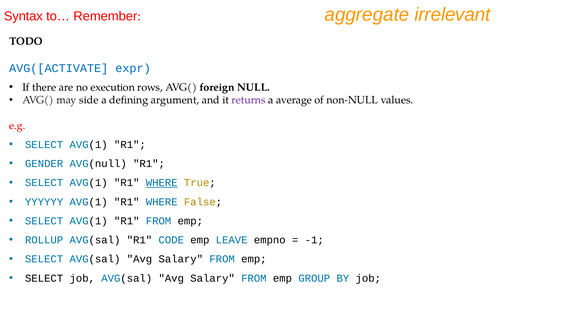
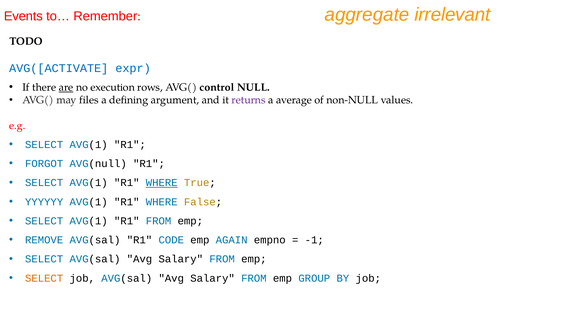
Syntax: Syntax -> Events
are underline: none -> present
foreign: foreign -> control
side: side -> files
GENDER: GENDER -> FORGOT
ROLLUP: ROLLUP -> REMOVE
LEAVE: LEAVE -> AGAIN
SELECT at (44, 278) colour: black -> orange
